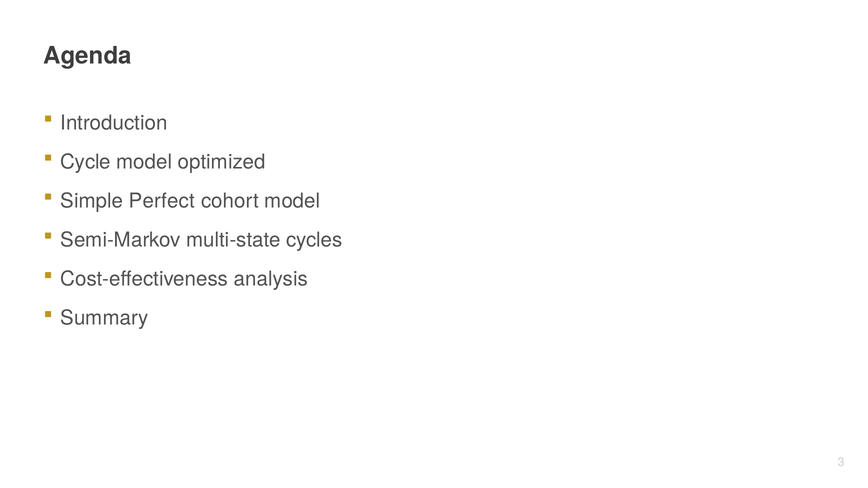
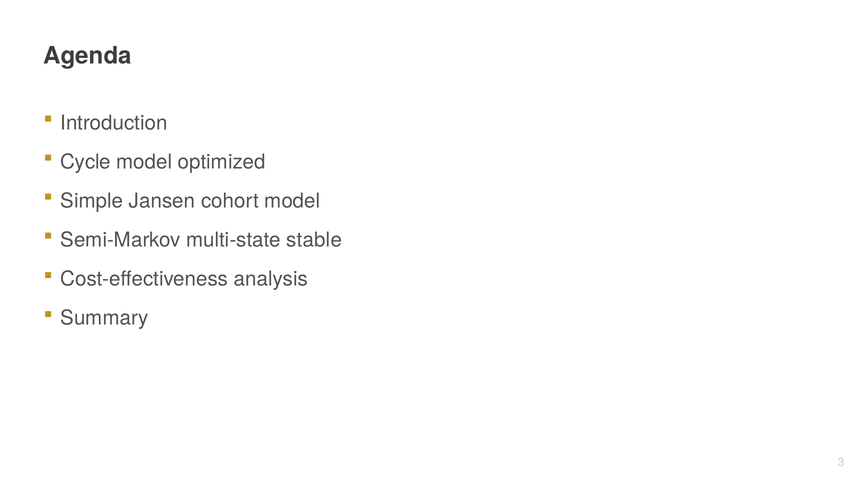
Perfect: Perfect -> Jansen
cycles: cycles -> stable
